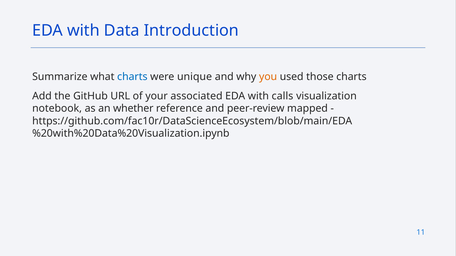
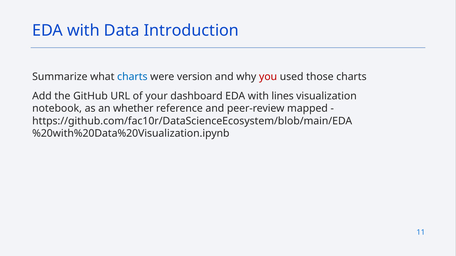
unique: unique -> version
you colour: orange -> red
associated: associated -> dashboard
calls: calls -> lines
